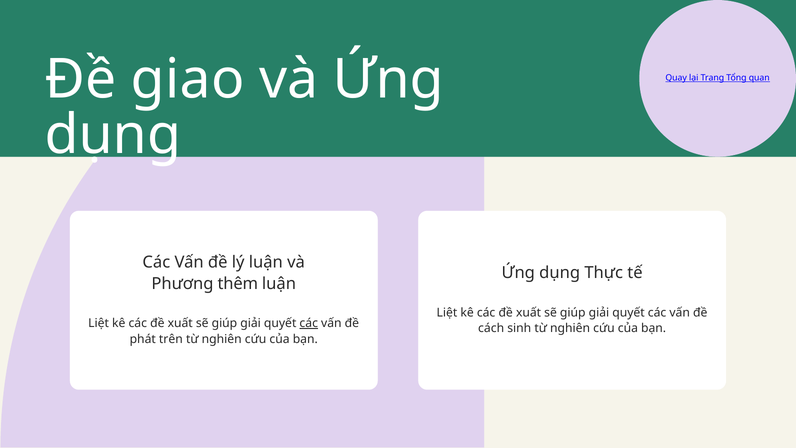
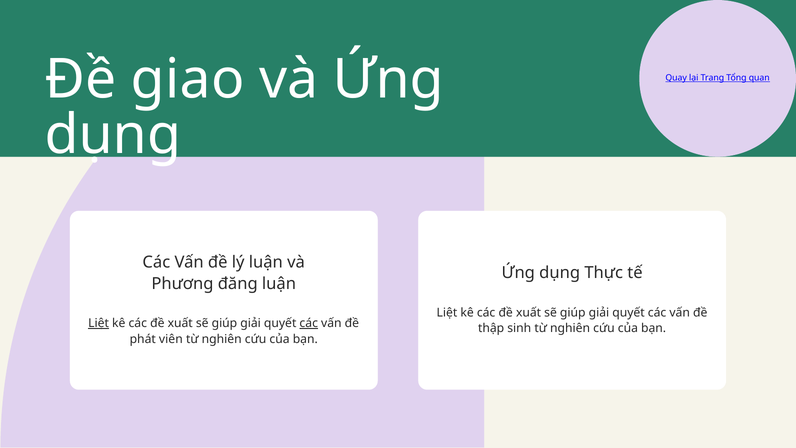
thêm: thêm -> đăng
Liệt at (99, 323) underline: none -> present
cách: cách -> thập
trên: trên -> viên
